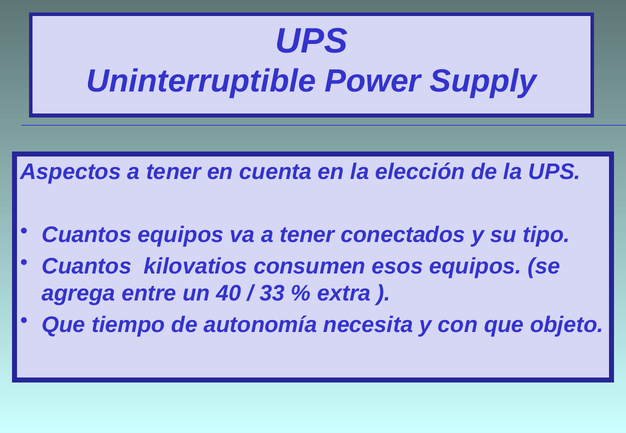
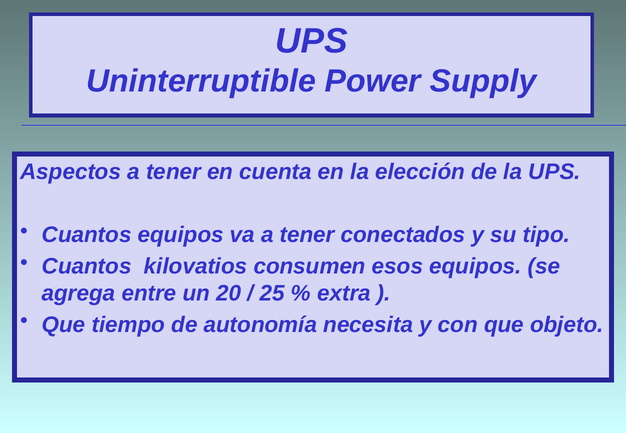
40: 40 -> 20
33: 33 -> 25
